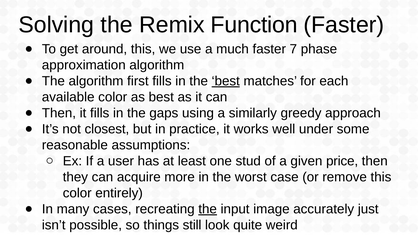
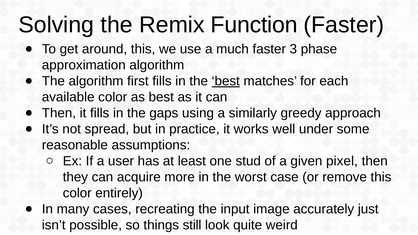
7: 7 -> 3
closest: closest -> spread
price: price -> pixel
the at (208, 209) underline: present -> none
